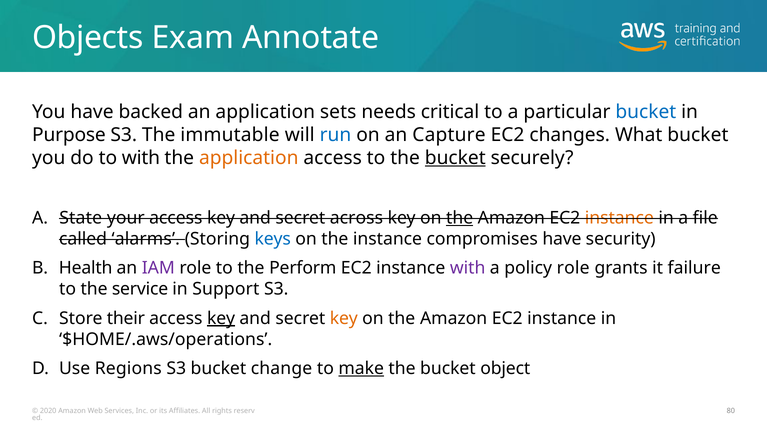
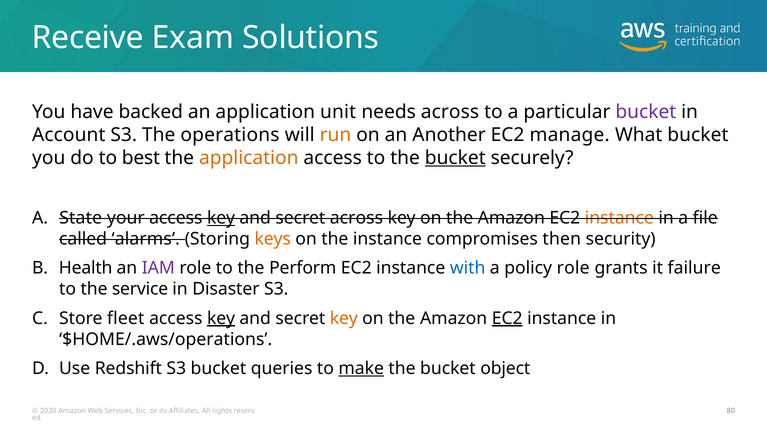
Objects: Objects -> Receive
Annotate: Annotate -> Solutions
sets: sets -> unit
needs critical: critical -> across
bucket at (646, 112) colour: blue -> purple
Purpose: Purpose -> Account
immutable: immutable -> operations
run colour: blue -> orange
Capture: Capture -> Another
changes: changes -> manage
to with: with -> best
key at (221, 218) underline: none -> present
the at (460, 218) underline: present -> none
keys colour: blue -> orange
compromises have: have -> then
with at (468, 268) colour: purple -> blue
Support: Support -> Disaster
their: their -> fleet
EC2 at (507, 319) underline: none -> present
Regions: Regions -> Redshift
change: change -> queries
